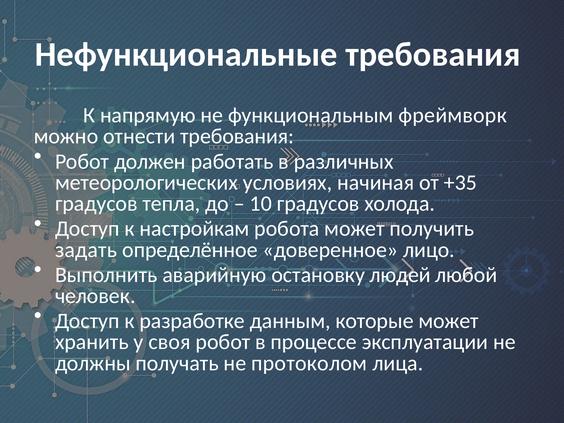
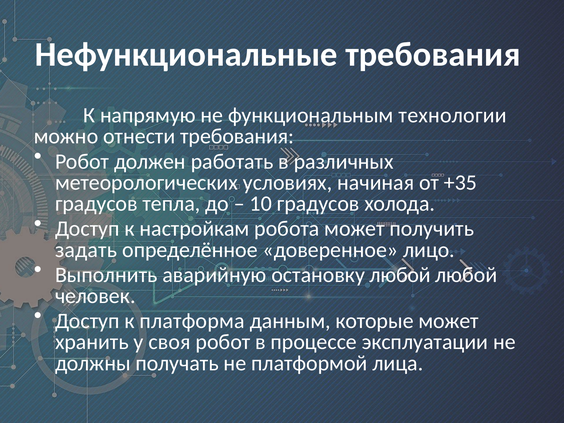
фреймворк: фреймворк -> технологии
остановку людей: людей -> любой
разработке: разработке -> платформа
протоколом: протоколом -> платформой
